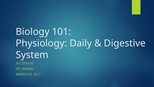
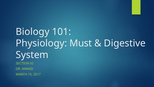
Daily: Daily -> Must
